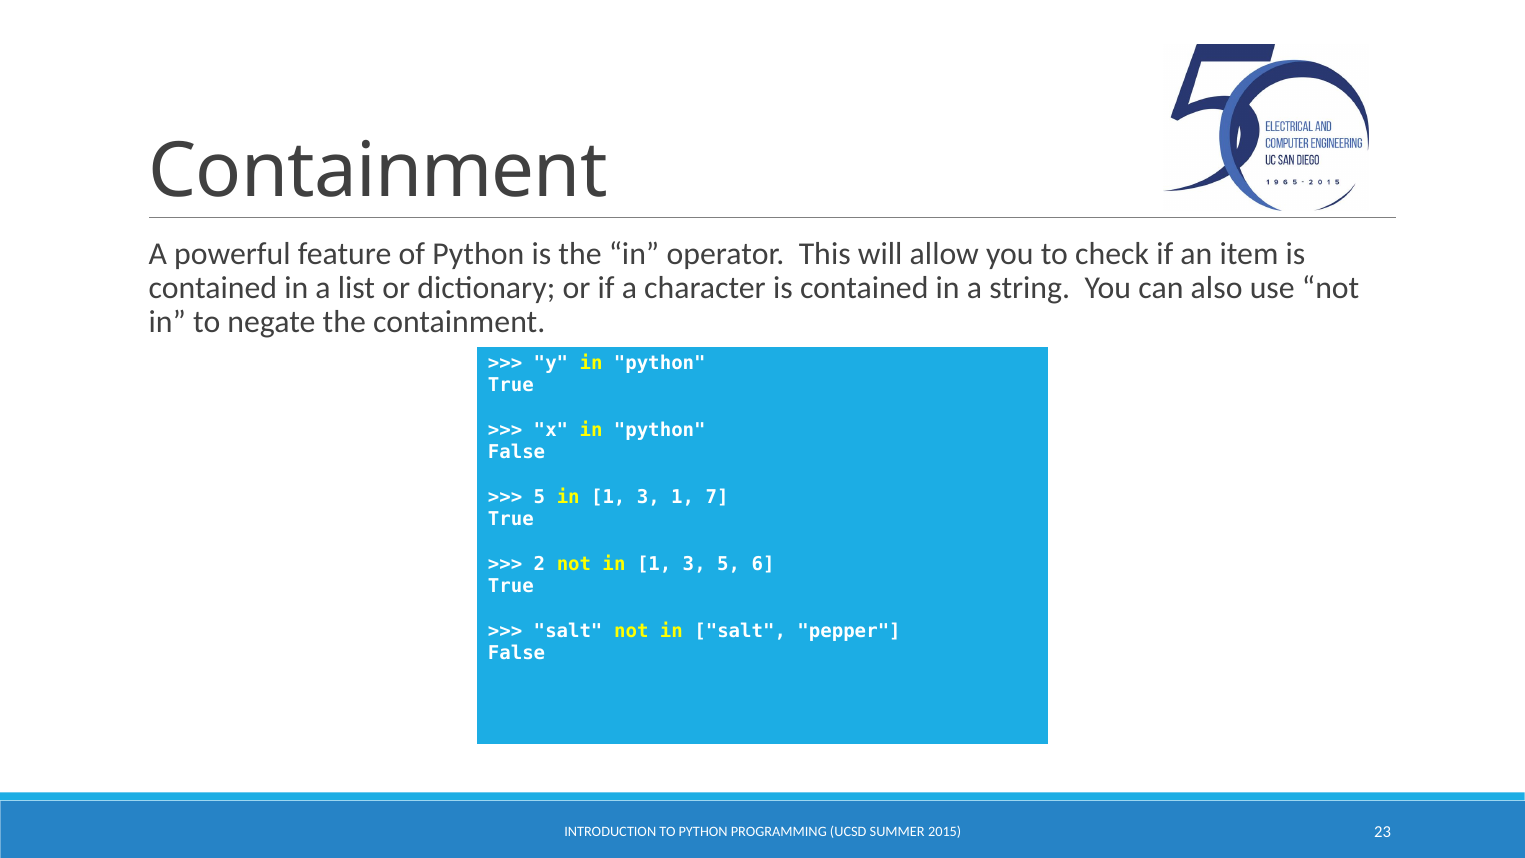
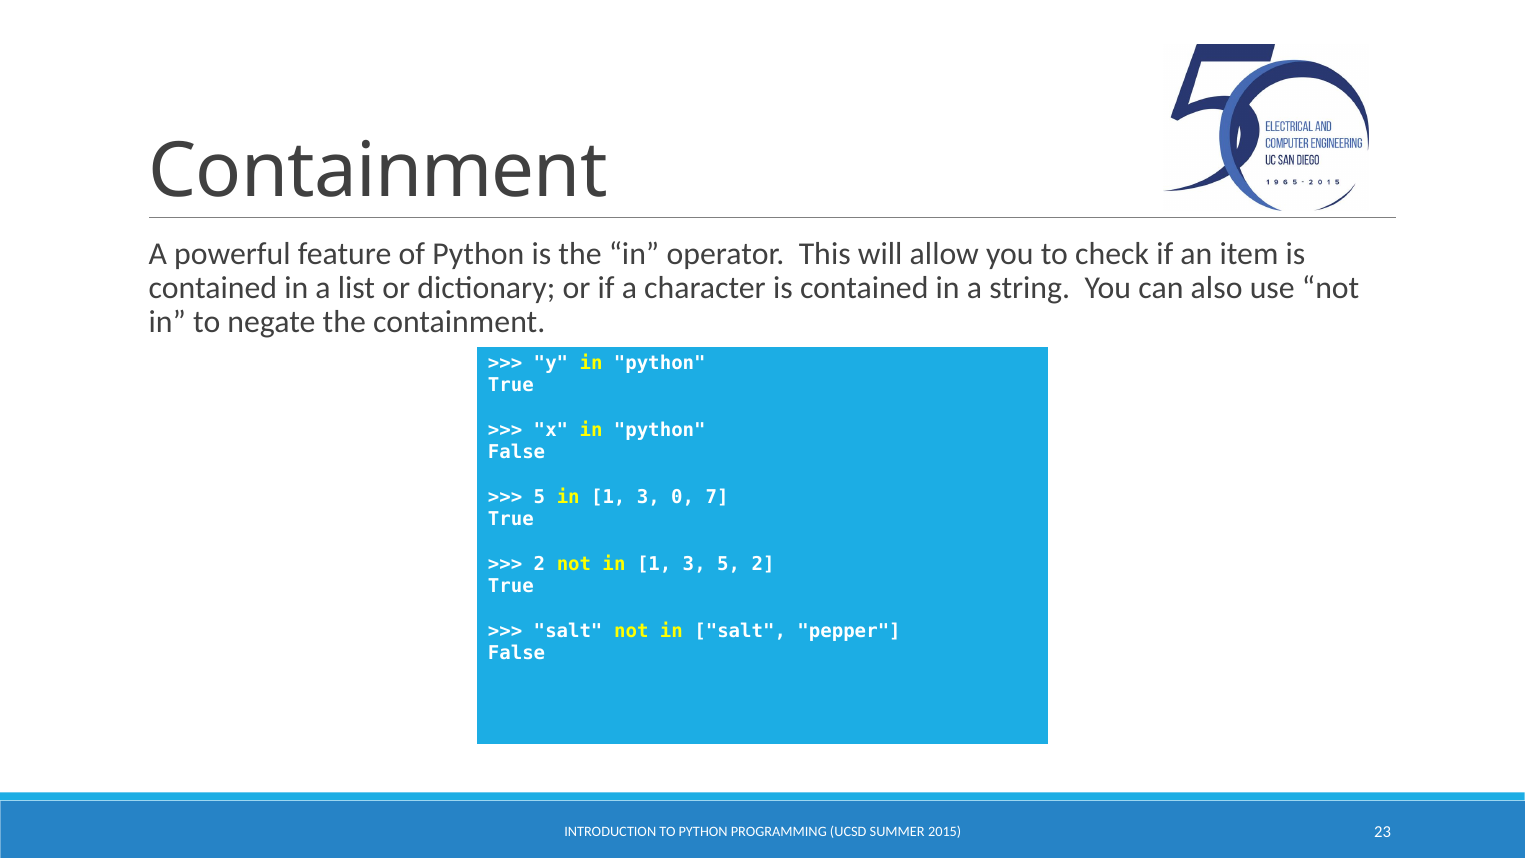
3 1: 1 -> 0
5 6: 6 -> 2
